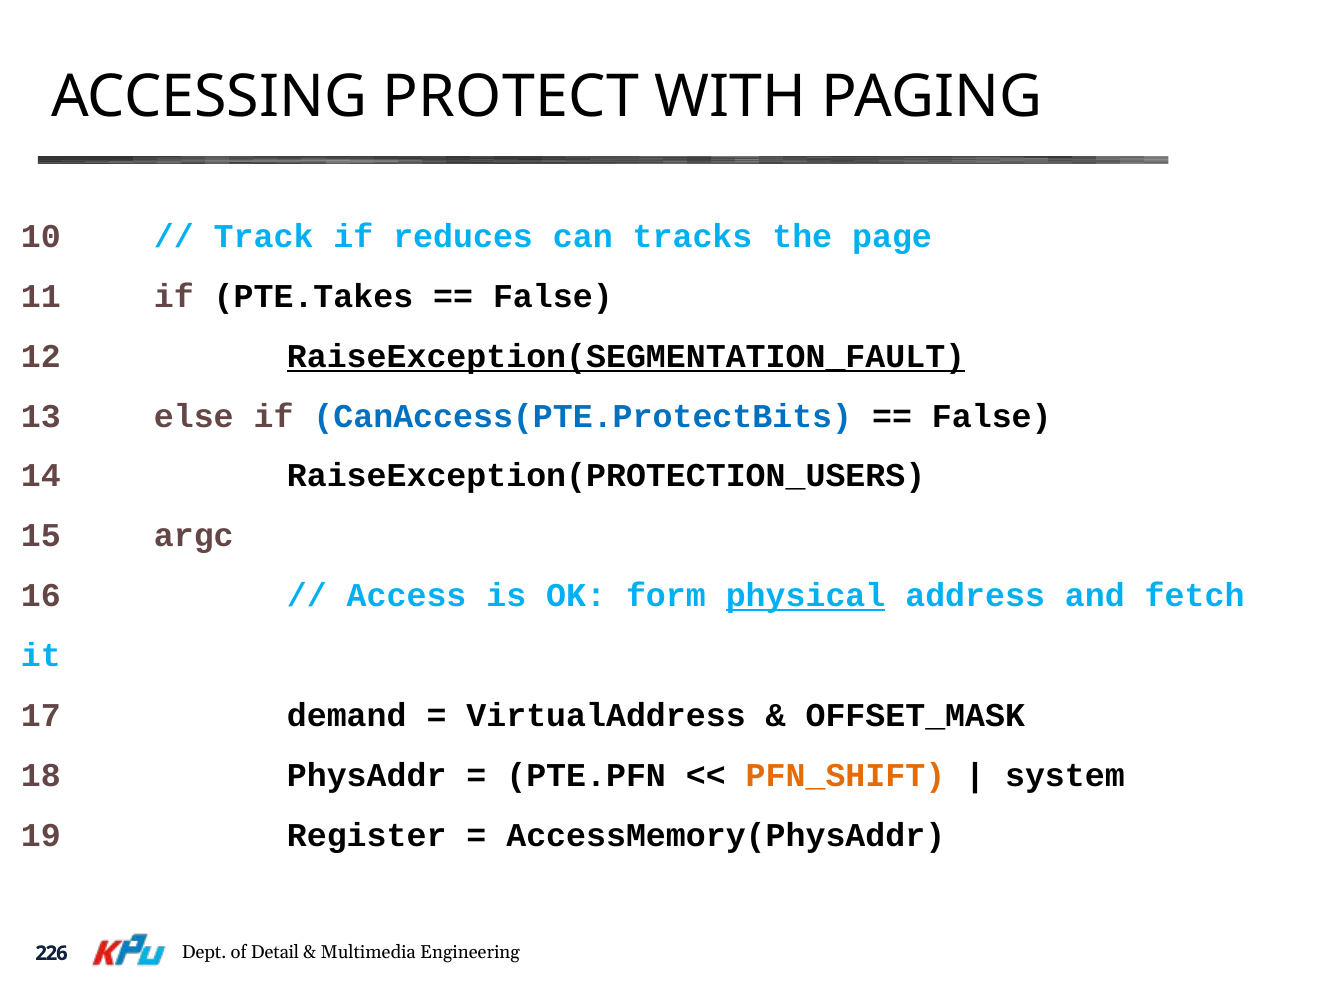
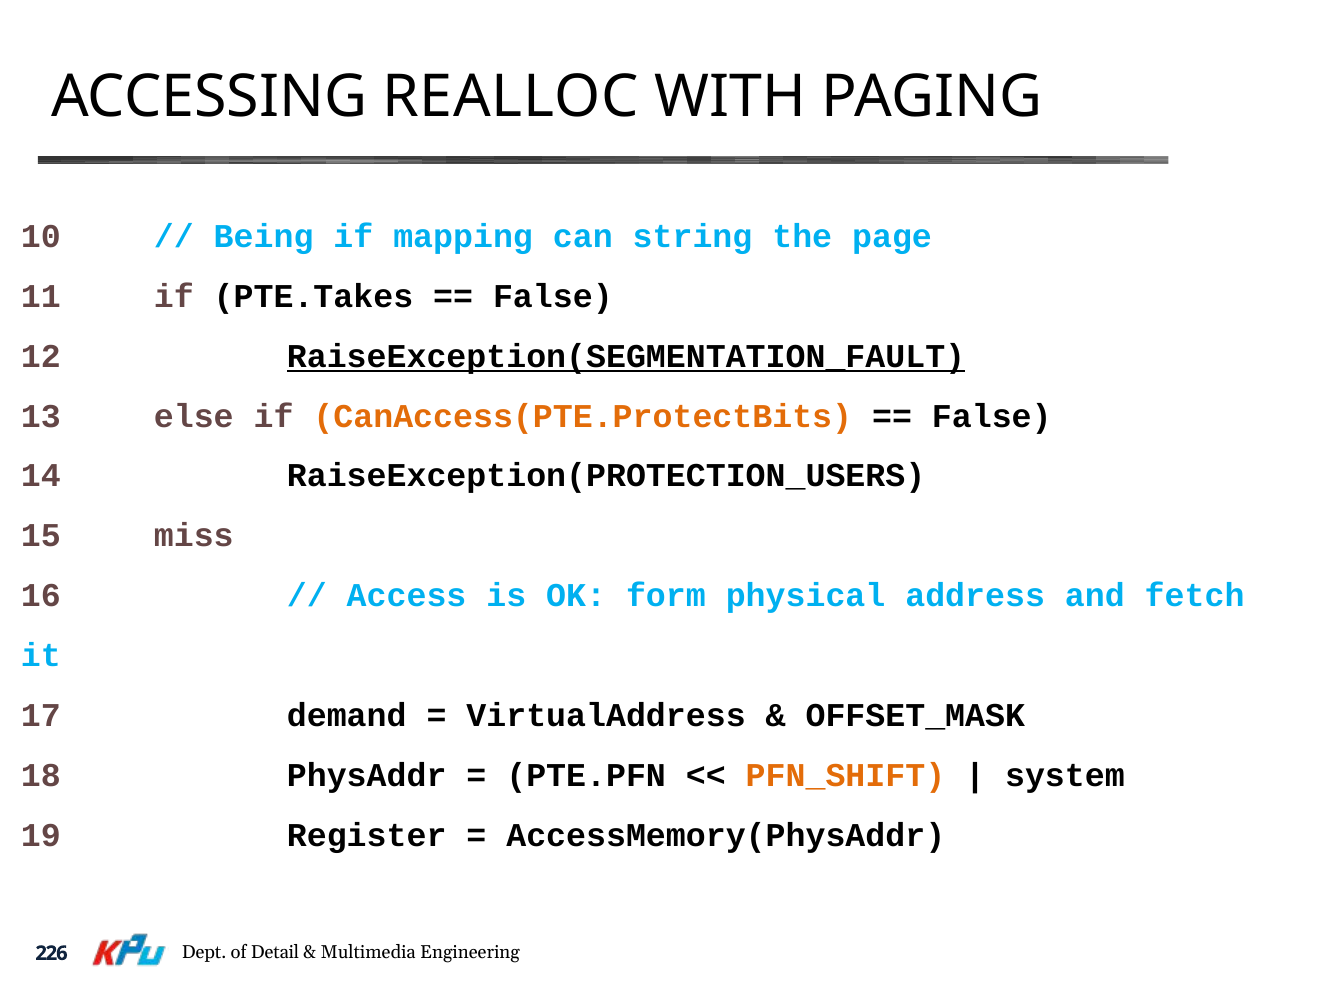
PROTECT: PROTECT -> REALLOC
Track: Track -> Being
reduces: reduces -> mapping
tracks: tracks -> string
CanAccess(PTE.ProtectBits at (583, 416) colour: blue -> orange
argc: argc -> miss
physical at (806, 595) underline: present -> none
